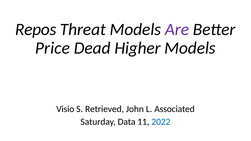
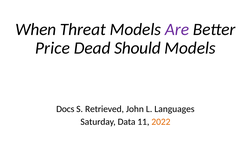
Repos: Repos -> When
Higher: Higher -> Should
Visio: Visio -> Docs
Associated: Associated -> Languages
2022 colour: blue -> orange
